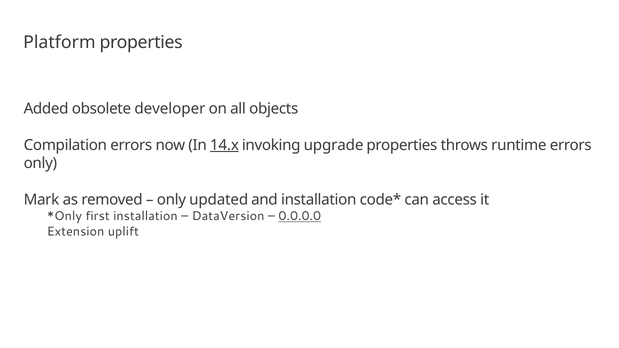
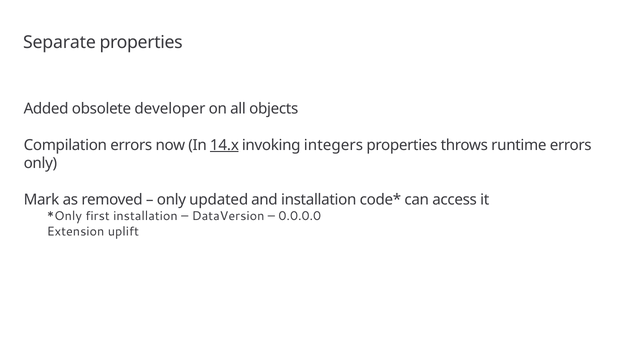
Platform: Platform -> Separate
upgrade: upgrade -> integers
0.0.0.0 underline: present -> none
